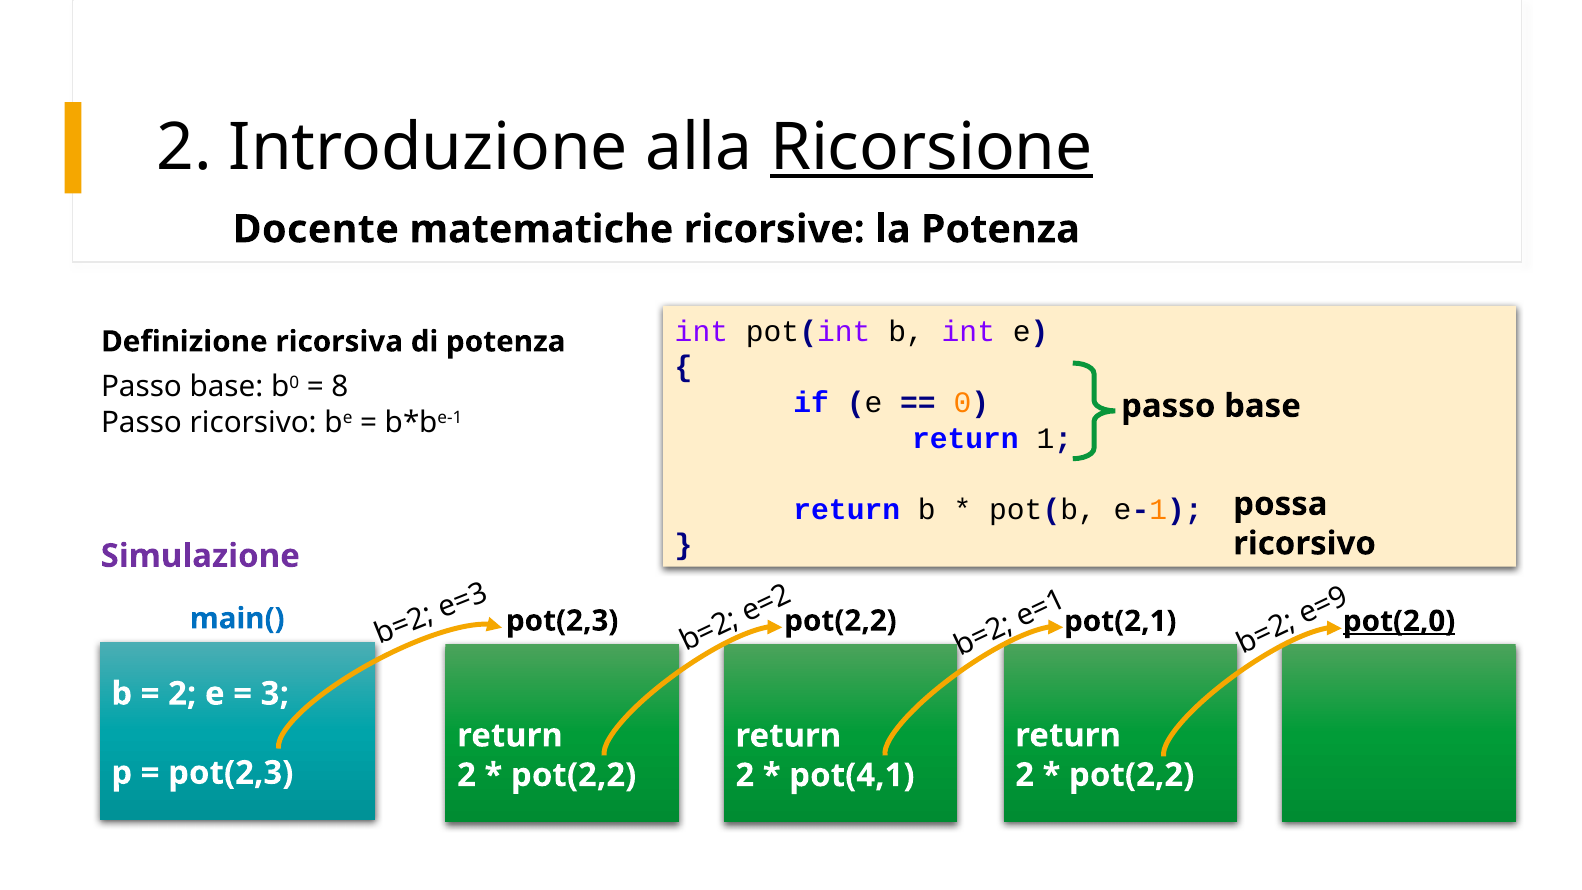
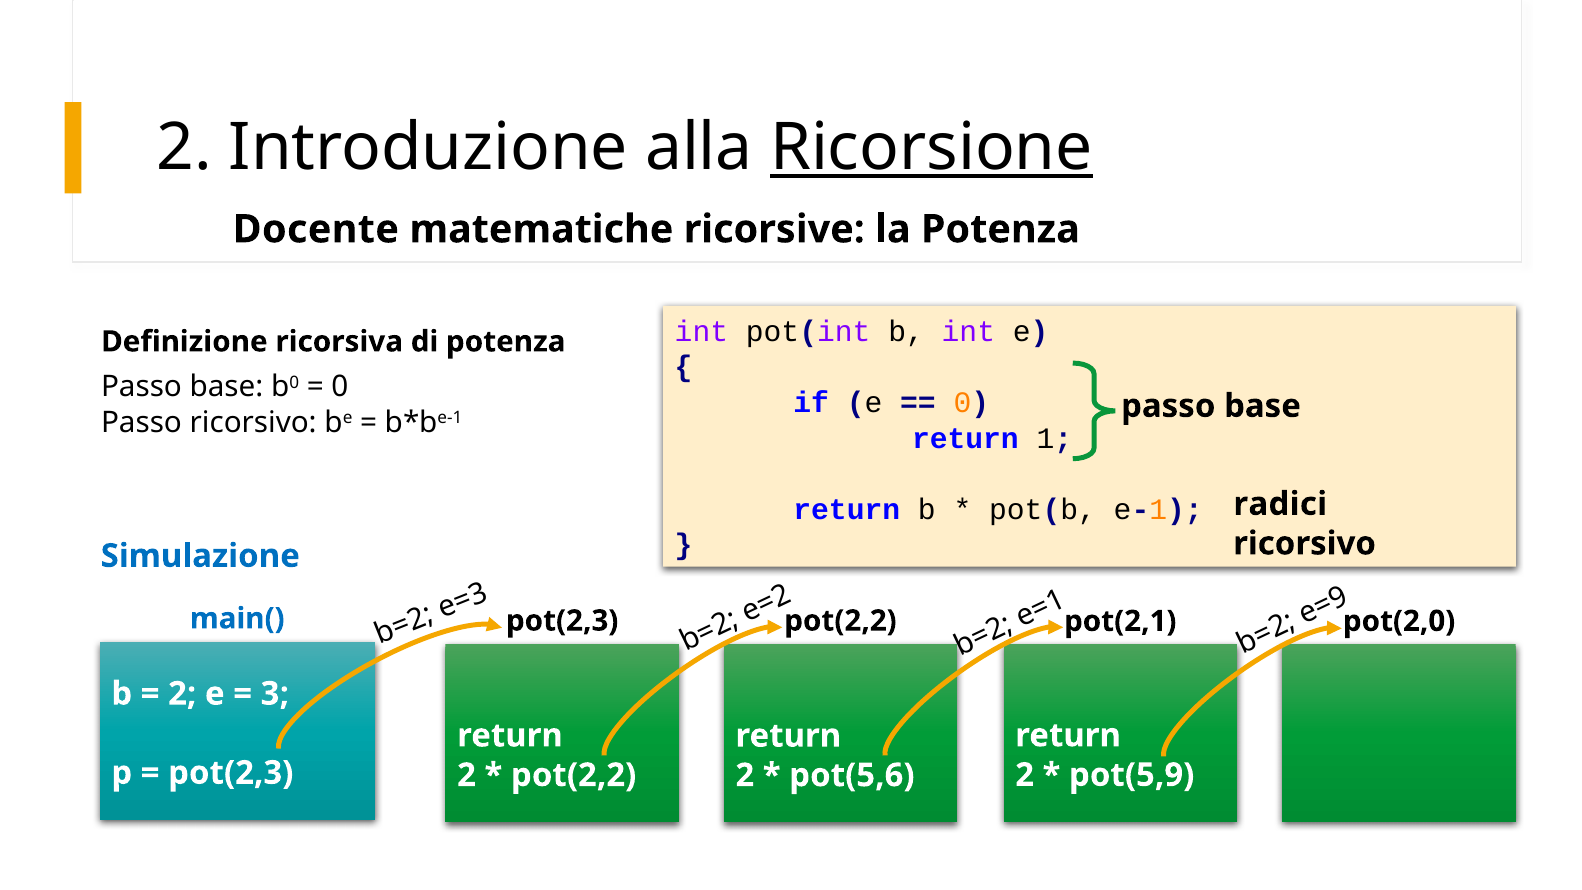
8 at (340, 387): 8 -> 0
possa: possa -> radici
Simulazione colour: purple -> blue
pot(2,0 underline: present -> none
pot(2,2 at (1132, 775): pot(2,2 -> pot(5,9
pot(4,1: pot(4,1 -> pot(5,6
